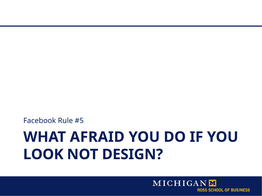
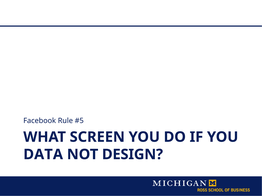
AFRAID: AFRAID -> SCREEN
LOOK: LOOK -> DATA
